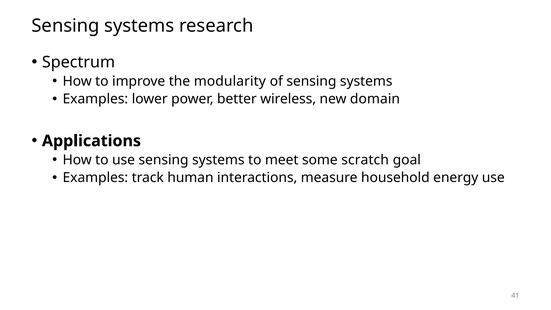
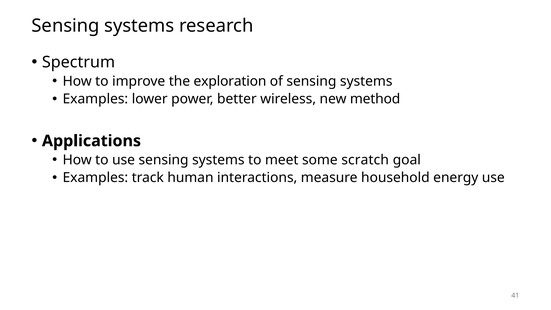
modularity: modularity -> exploration
domain: domain -> method
